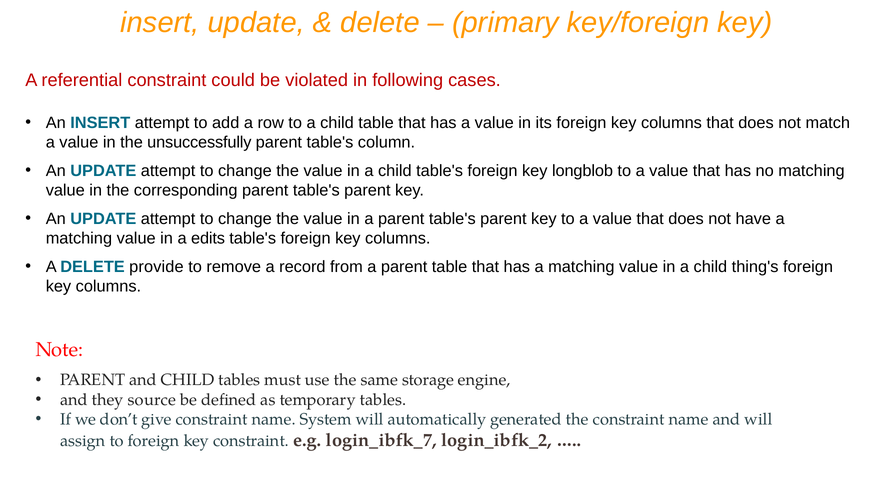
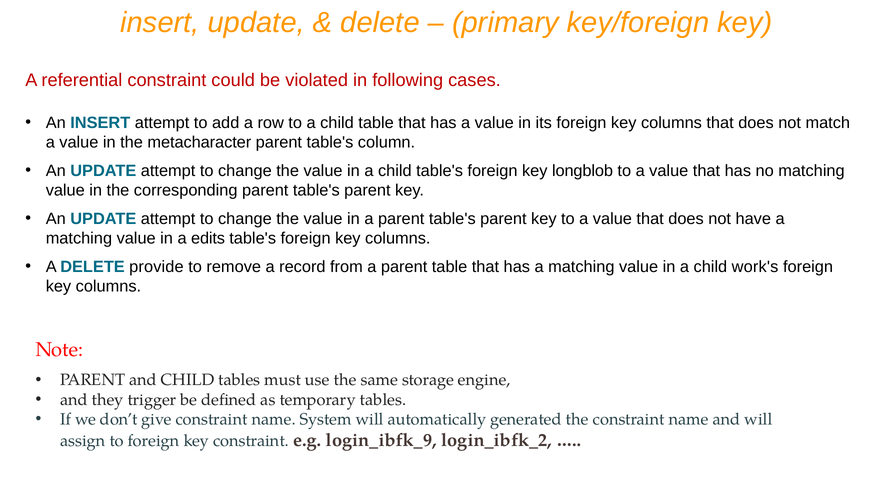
unsuccessfully: unsuccessfully -> metacharacter
thing's: thing's -> work's
source: source -> trigger
login_ibfk_7: login_ibfk_7 -> login_ibfk_9
